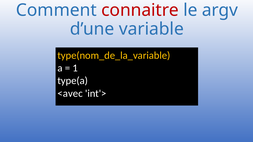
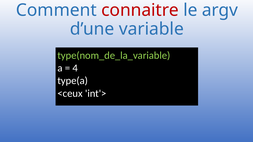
type(nom_de_la_variable colour: yellow -> light green
1: 1 -> 4
<avec: <avec -> <ceux
